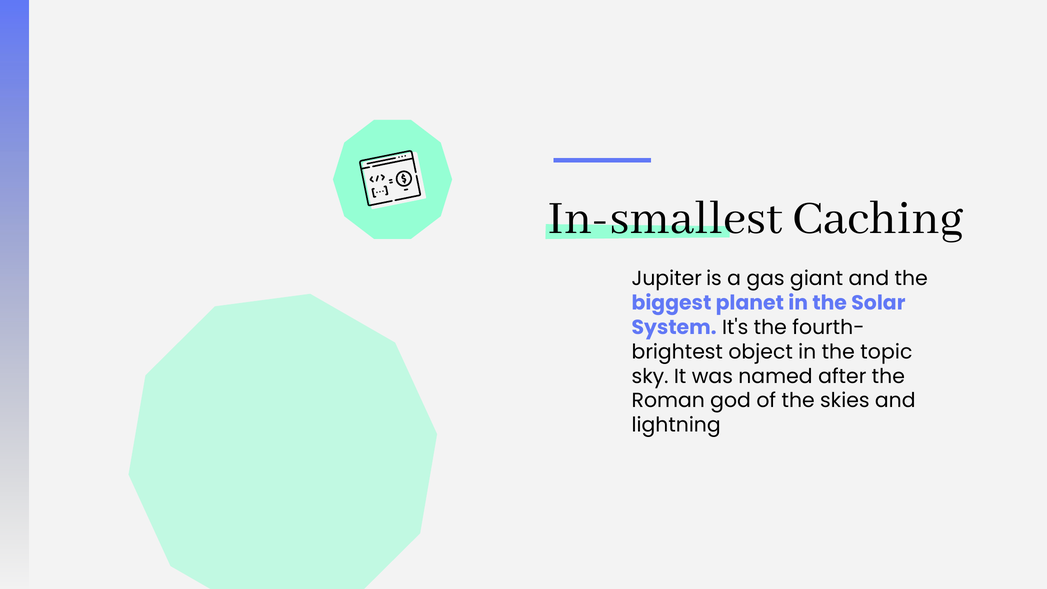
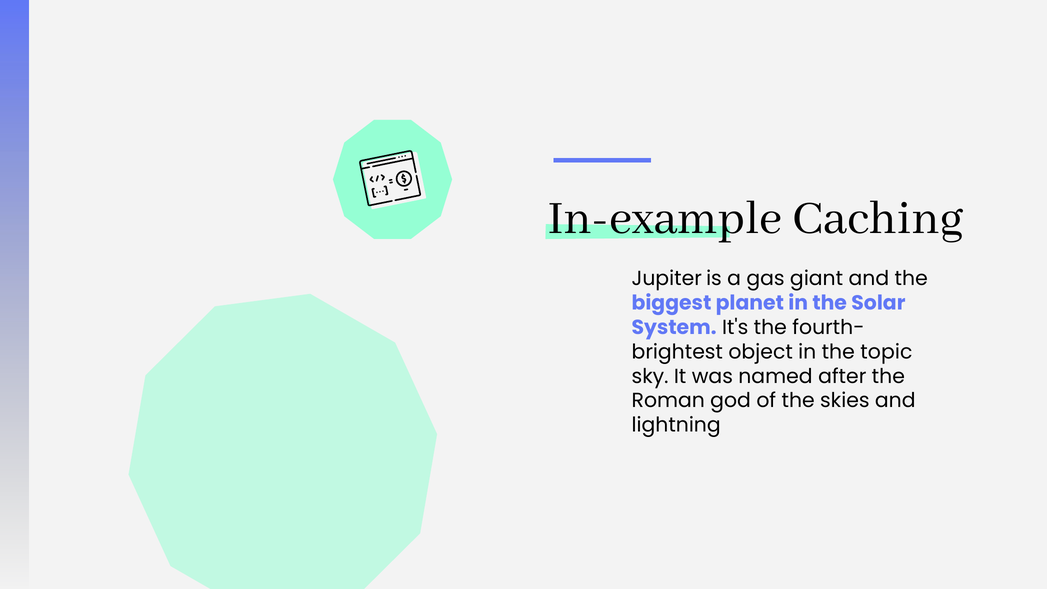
In-smallest: In-smallest -> In-example
